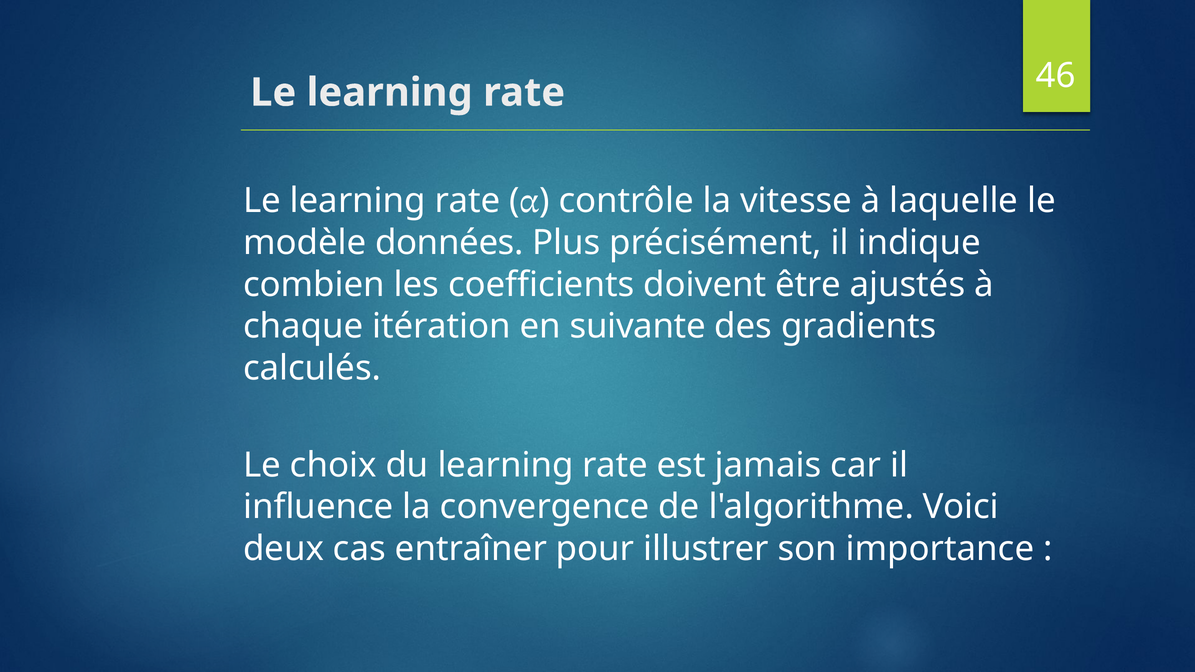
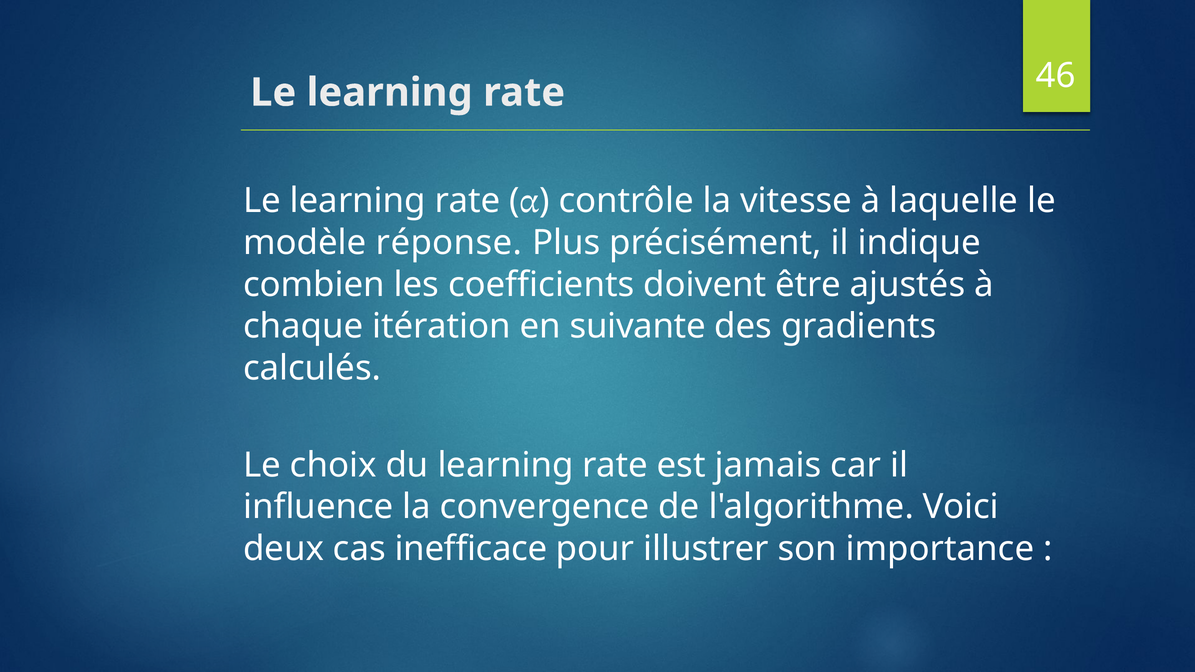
données: données -> réponse
entraîner: entraîner -> inefficace
